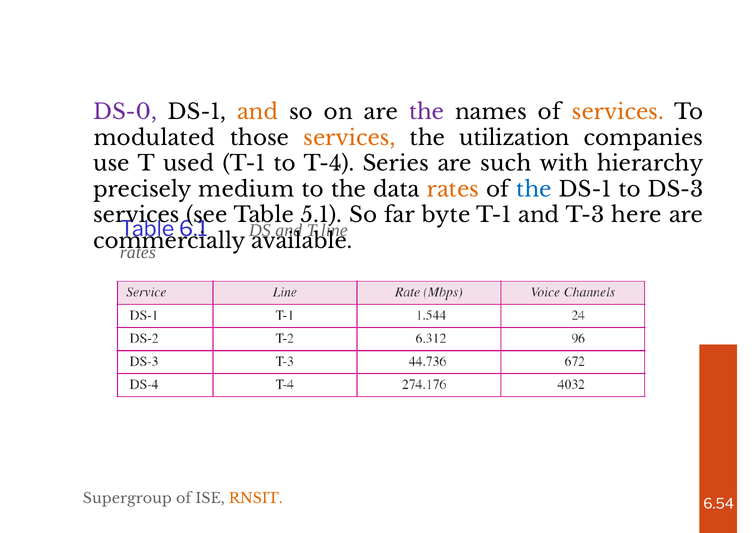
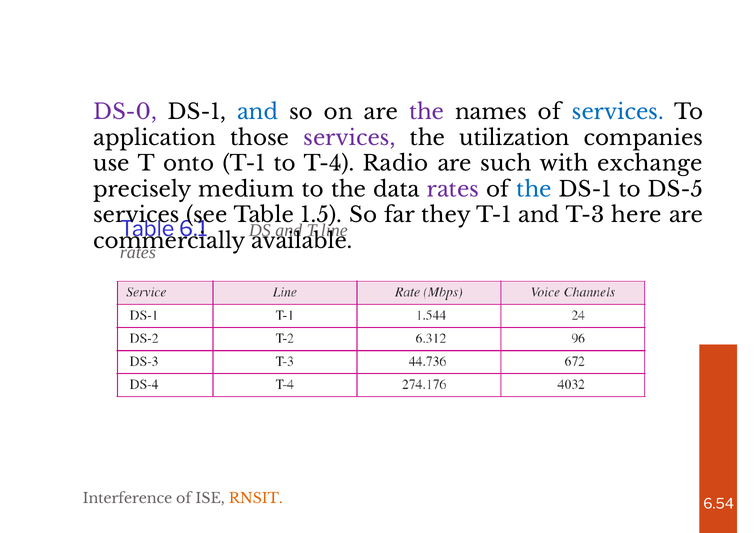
and at (258, 112) colour: orange -> blue
services at (618, 112) colour: orange -> blue
modulated: modulated -> application
services at (349, 138) colour: orange -> purple
used: used -> onto
Series: Series -> Radio
hierarchy: hierarchy -> exchange
rates at (453, 190) colour: orange -> purple
DS-3: DS-3 -> DS-5
5.1: 5.1 -> 1.5
byte: byte -> they
Supergroup: Supergroup -> Interference
